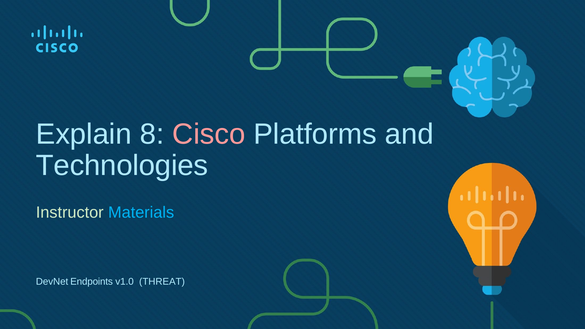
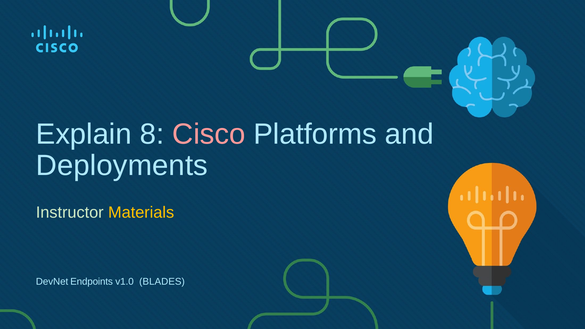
Technologies: Technologies -> Deployments
Materials colour: light blue -> yellow
THREAT: THREAT -> BLADES
